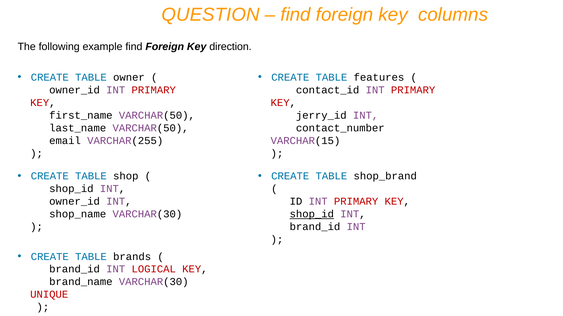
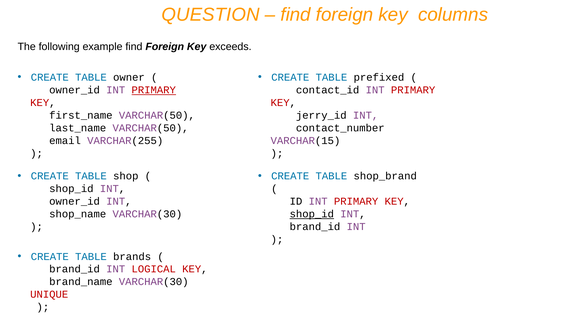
direction: direction -> exceeds
features: features -> prefixed
PRIMARY at (154, 90) underline: none -> present
